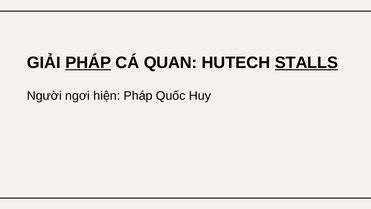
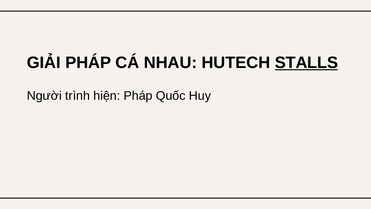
PHÁP at (88, 63) underline: present -> none
QUAN: QUAN -> NHAU
ngơi: ngơi -> trình
